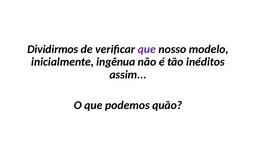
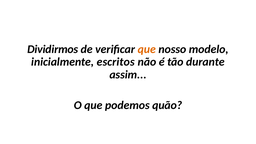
que at (147, 49) colour: purple -> orange
ingênua: ingênua -> escritos
inéditos: inéditos -> durante
